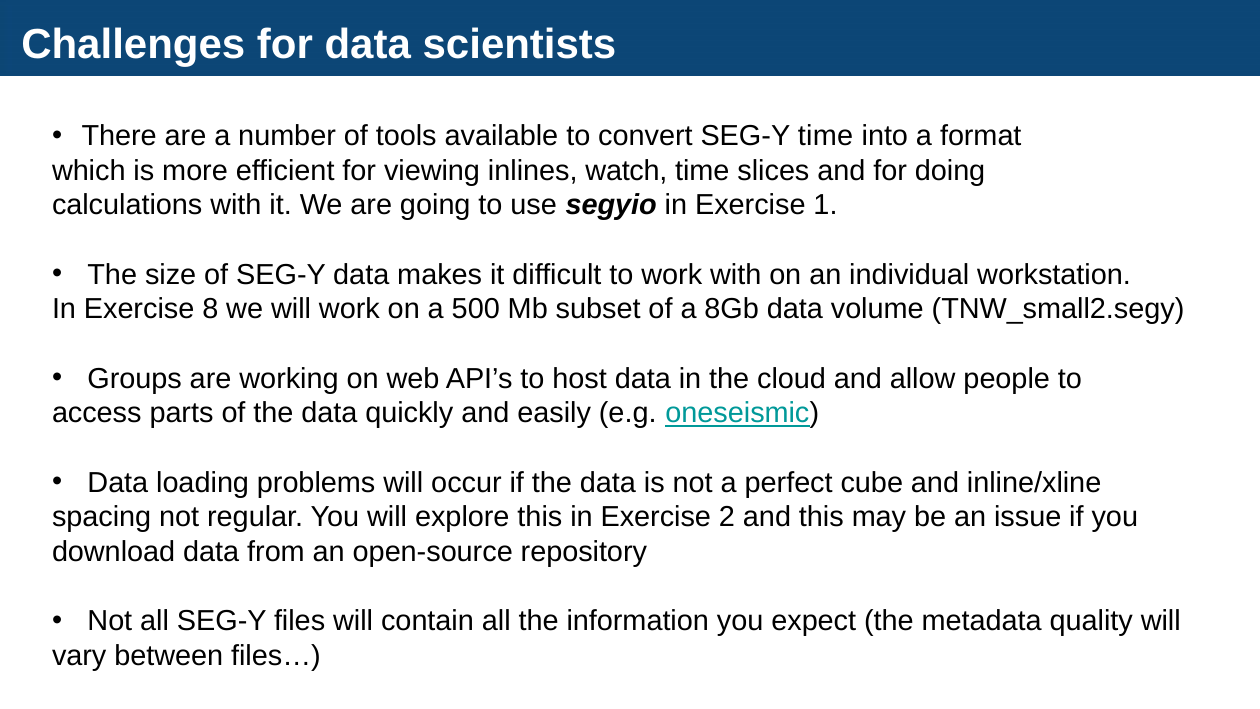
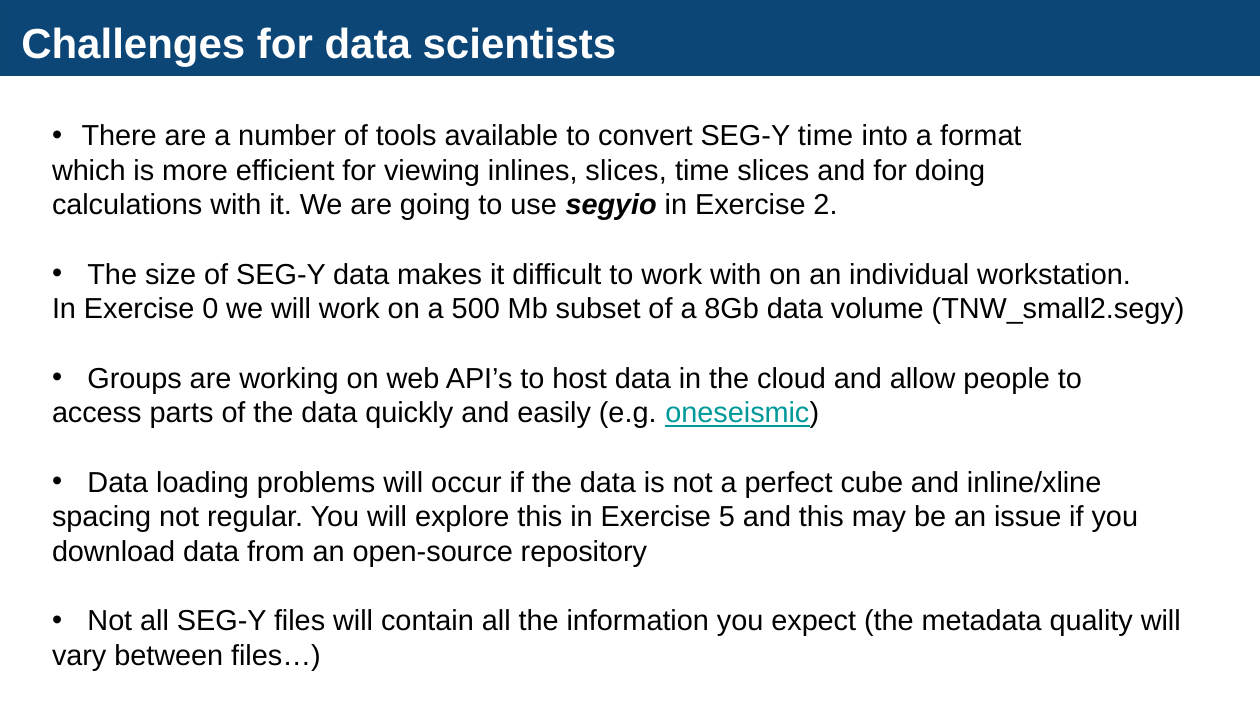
inlines watch: watch -> slices
1: 1 -> 2
8: 8 -> 0
2: 2 -> 5
